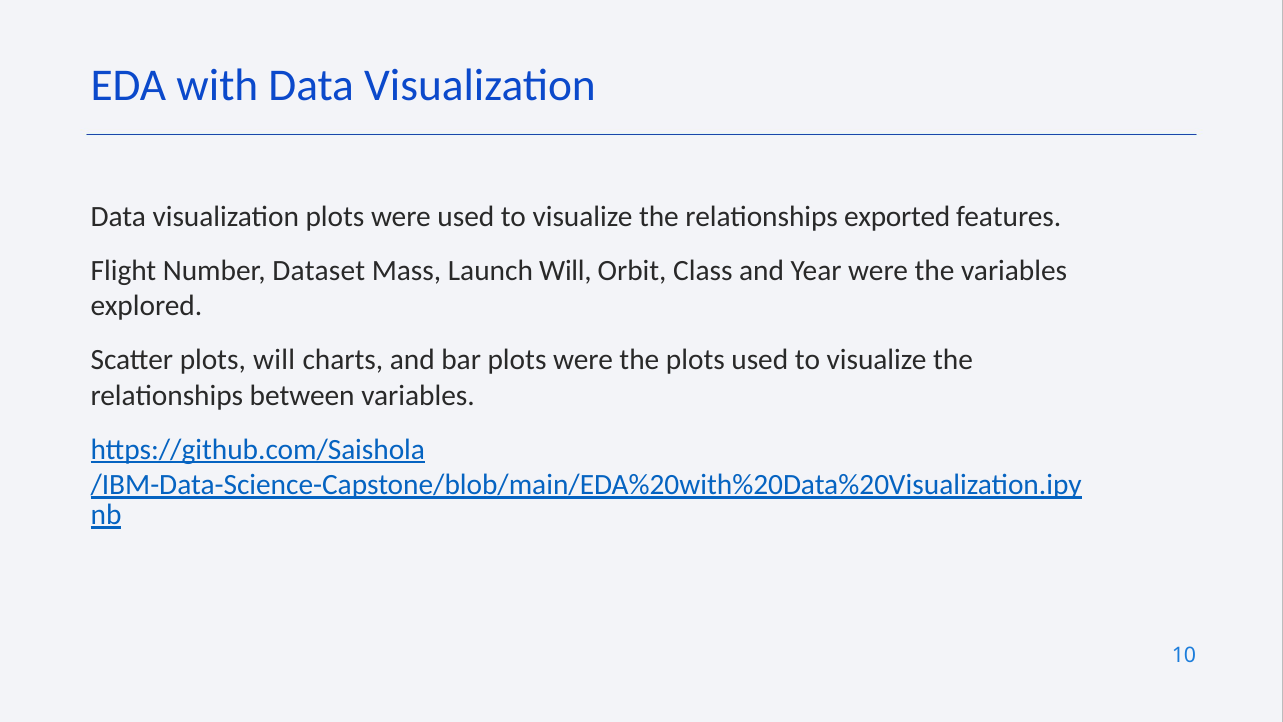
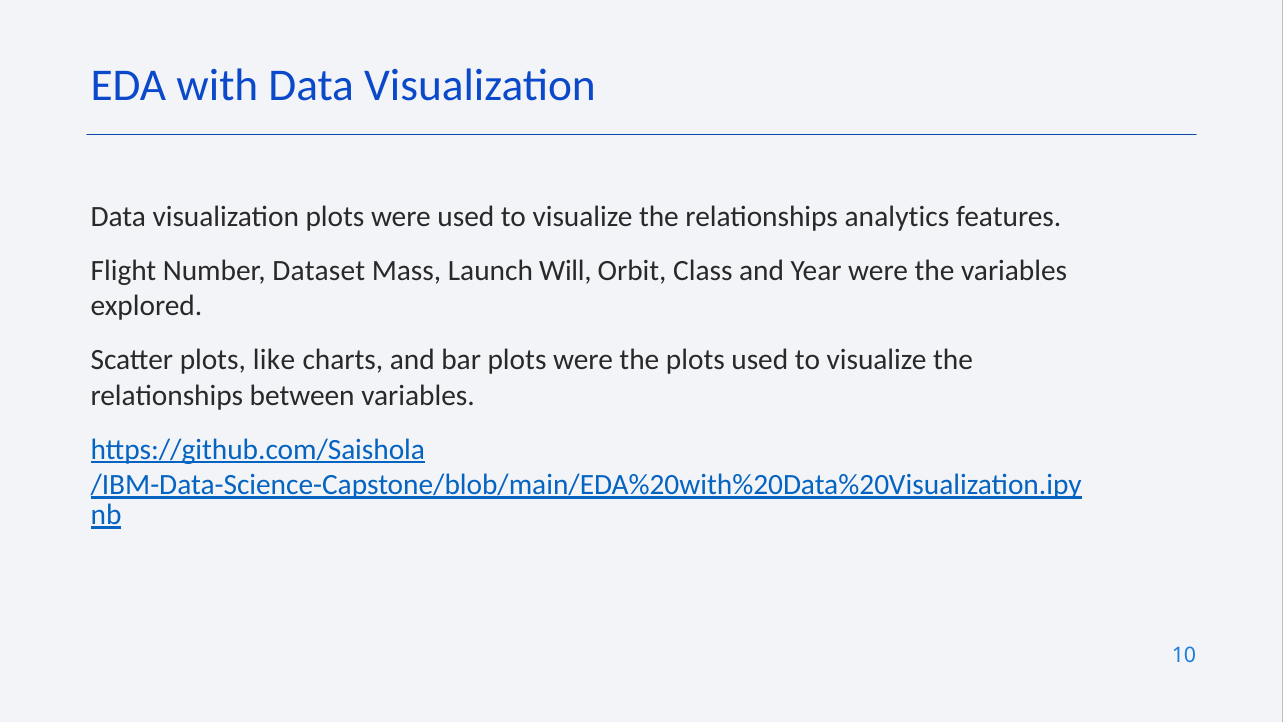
exported: exported -> analytics
plots will: will -> like
